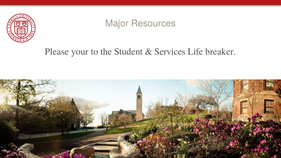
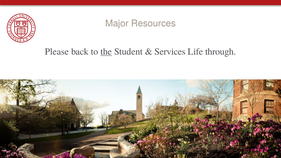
your: your -> back
the underline: none -> present
breaker: breaker -> through
